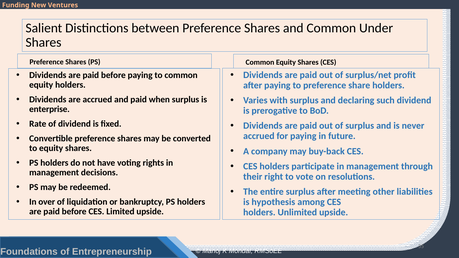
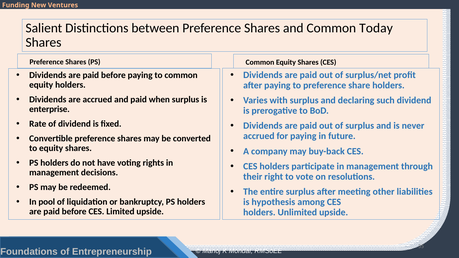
Under: Under -> Today
over: over -> pool
